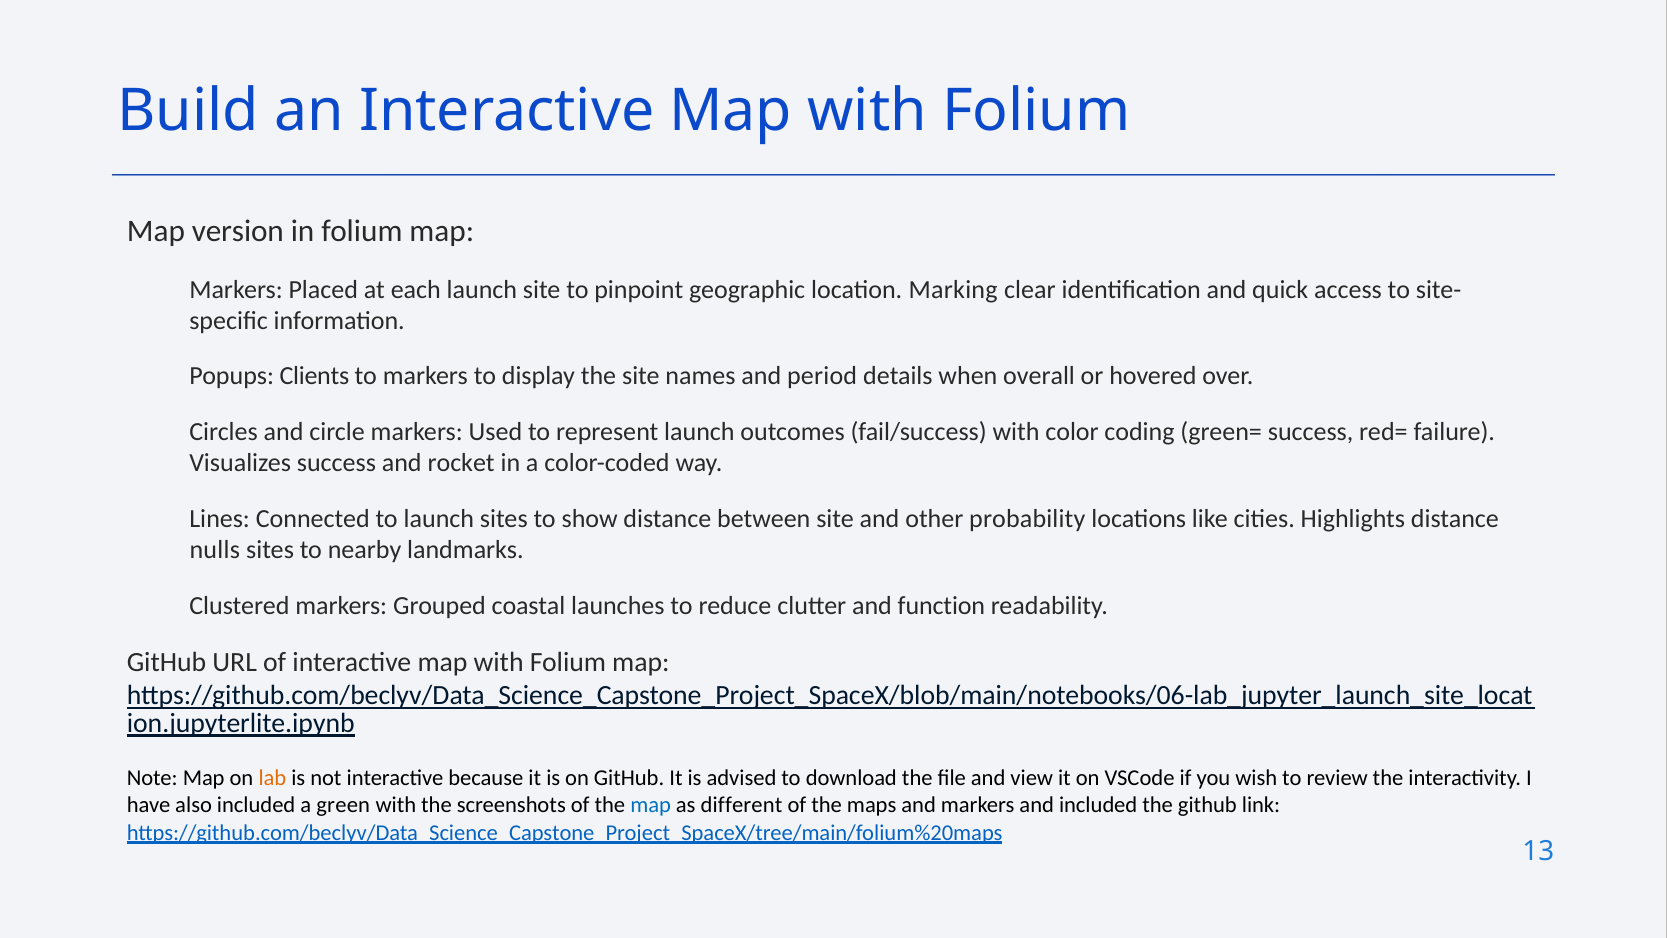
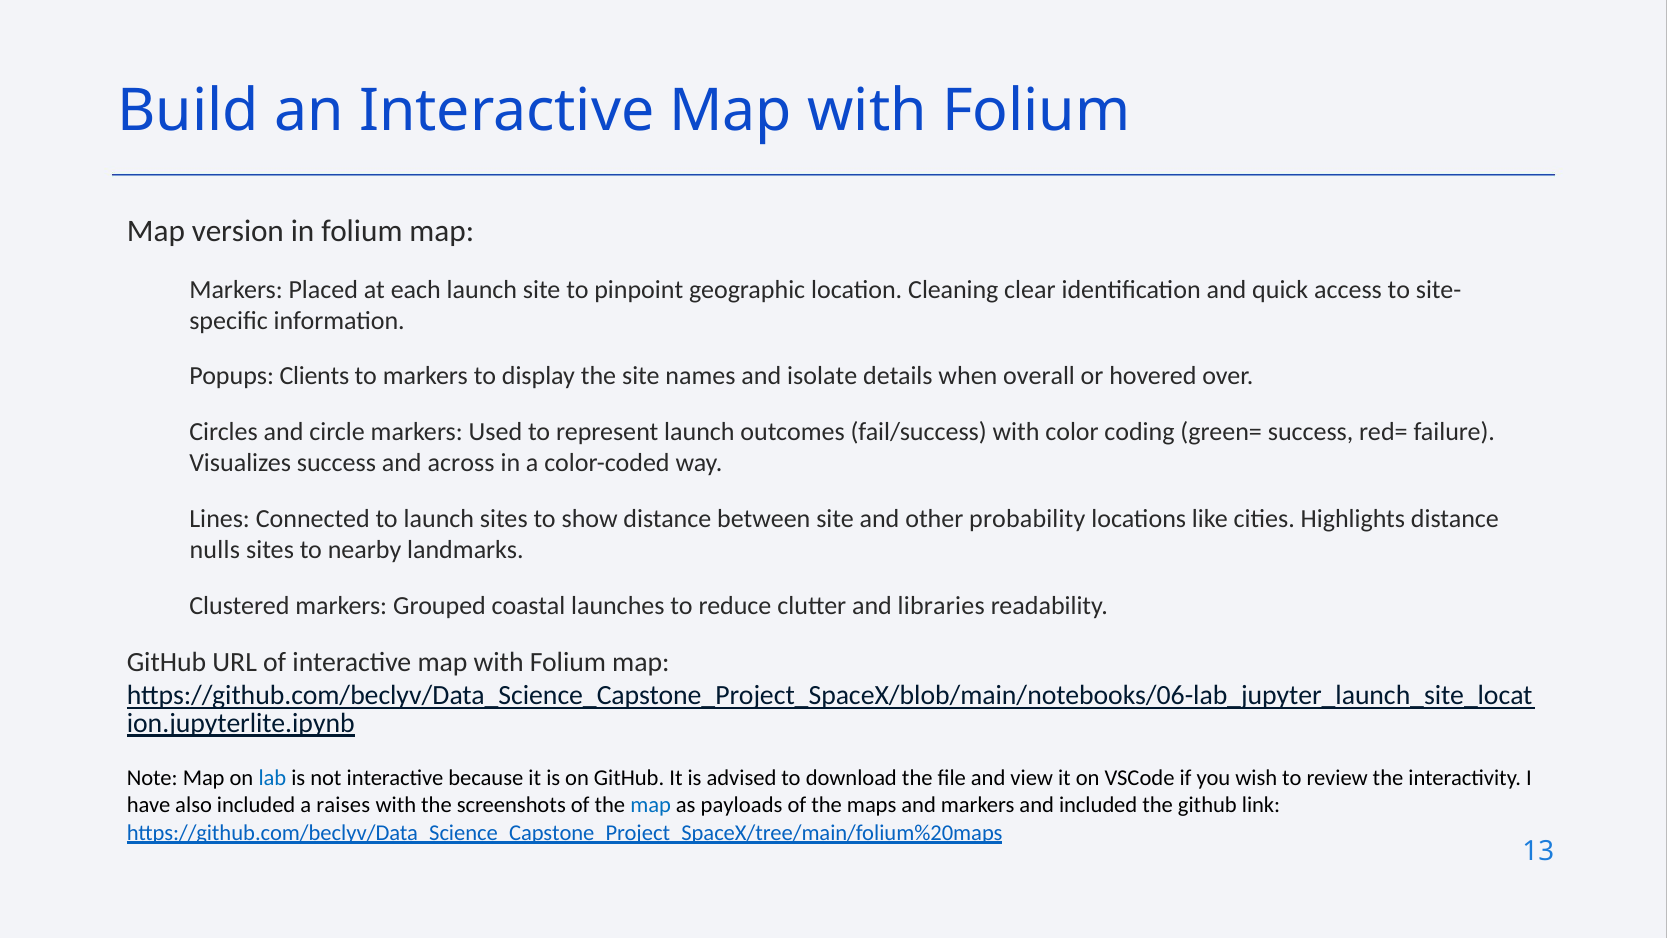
Marking: Marking -> Cleaning
period: period -> isolate
rocket: rocket -> across
function: function -> libraries
lab colour: orange -> blue
green: green -> raises
different: different -> payloads
